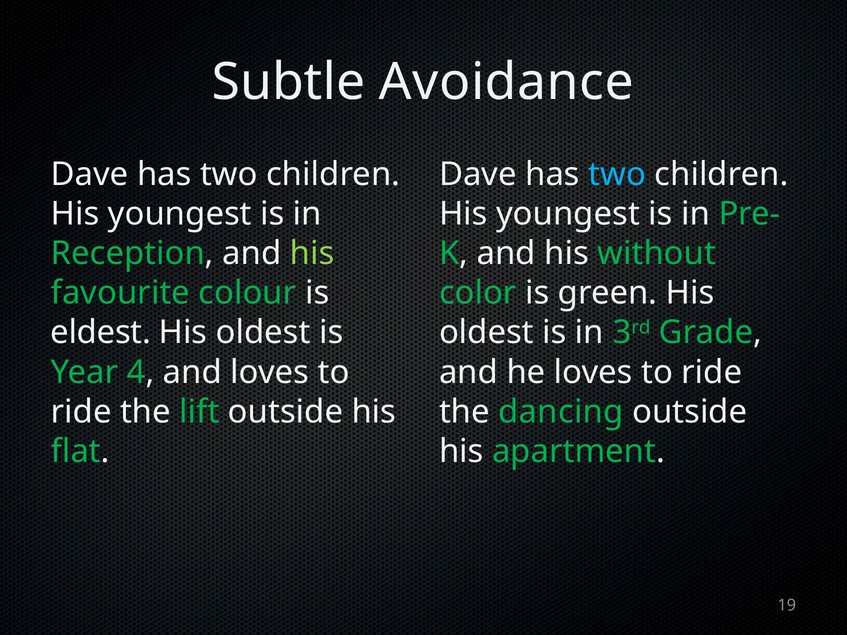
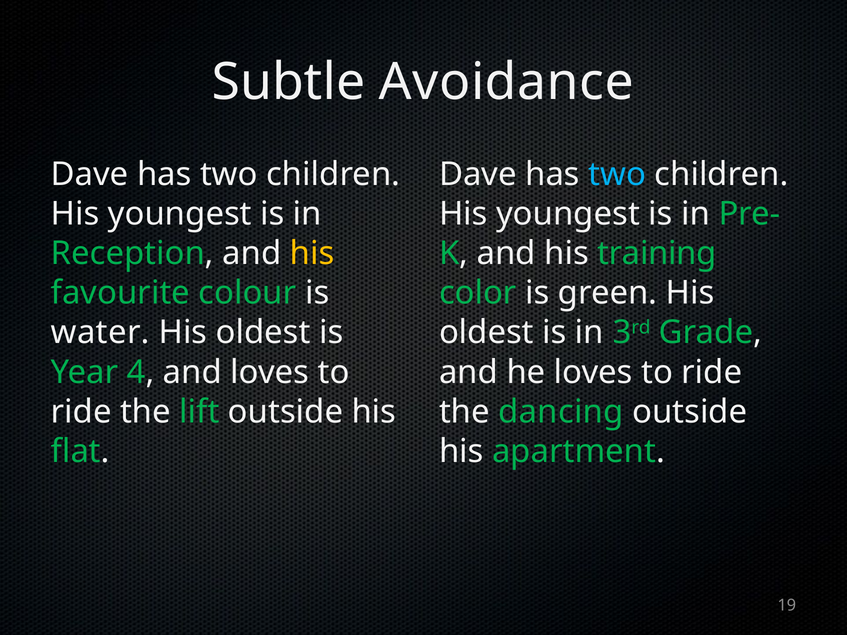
his at (312, 254) colour: light green -> yellow
without: without -> training
eldest: eldest -> water
